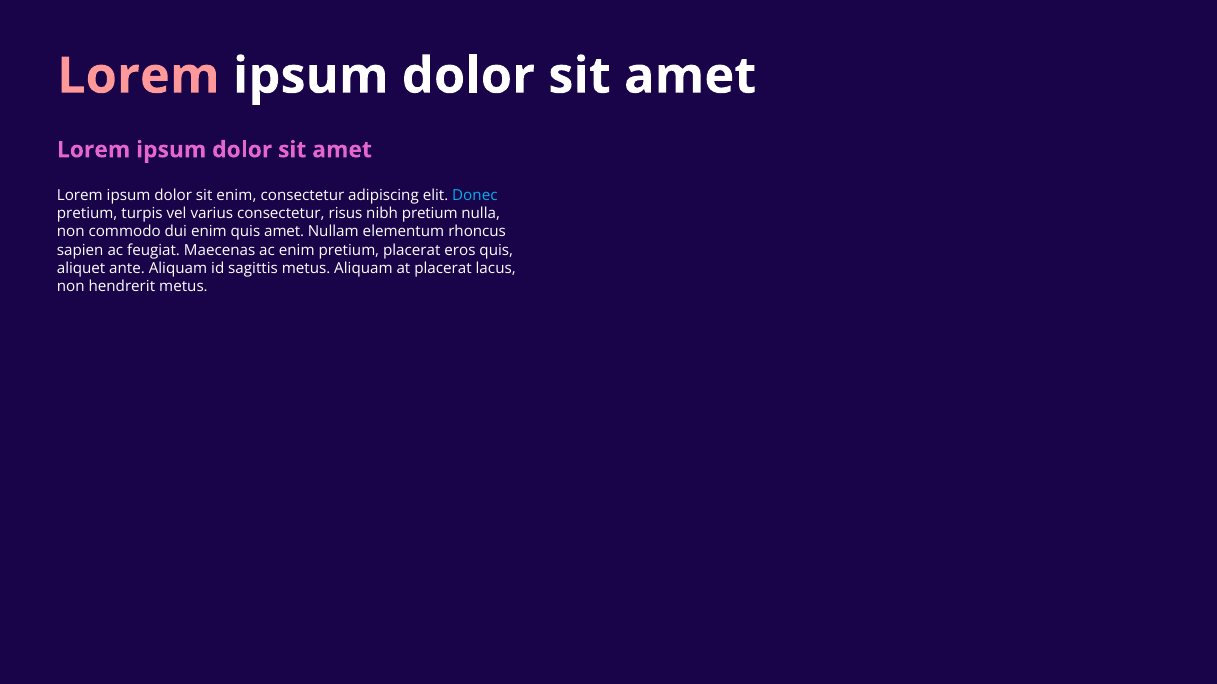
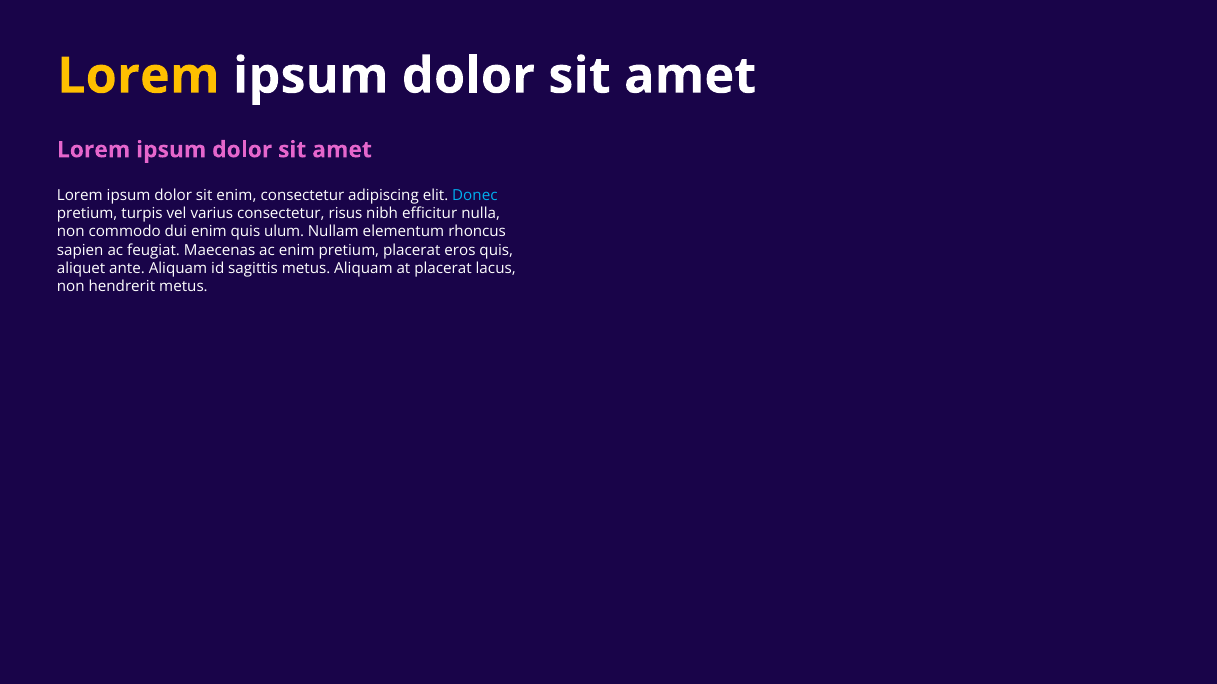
Lorem at (138, 76) colour: pink -> yellow
nibh pretium: pretium -> efficitur
quis amet: amet -> ulum
